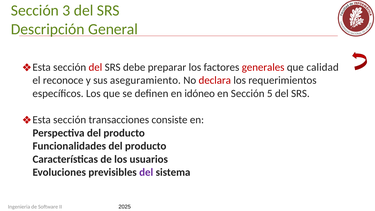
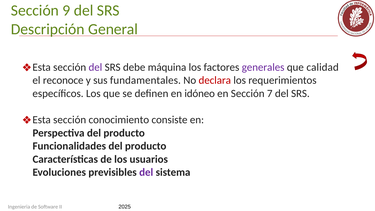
3: 3 -> 9
del at (95, 67) colour: red -> purple
preparar: preparar -> máquina
generales colour: red -> purple
aseguramiento: aseguramiento -> fundamentales
5: 5 -> 7
transacciones: transacciones -> conocimiento
